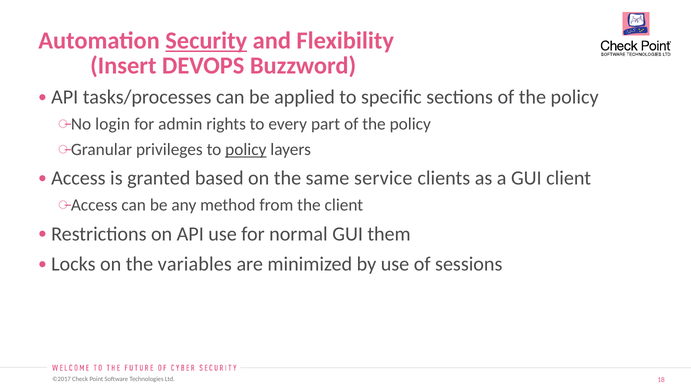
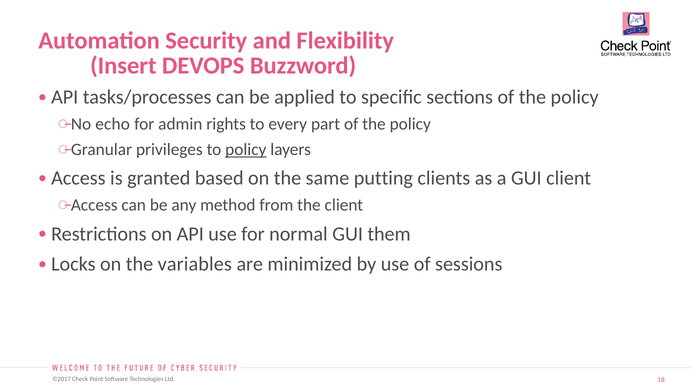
Security underline: present -> none
login: login -> echo
service: service -> putting
